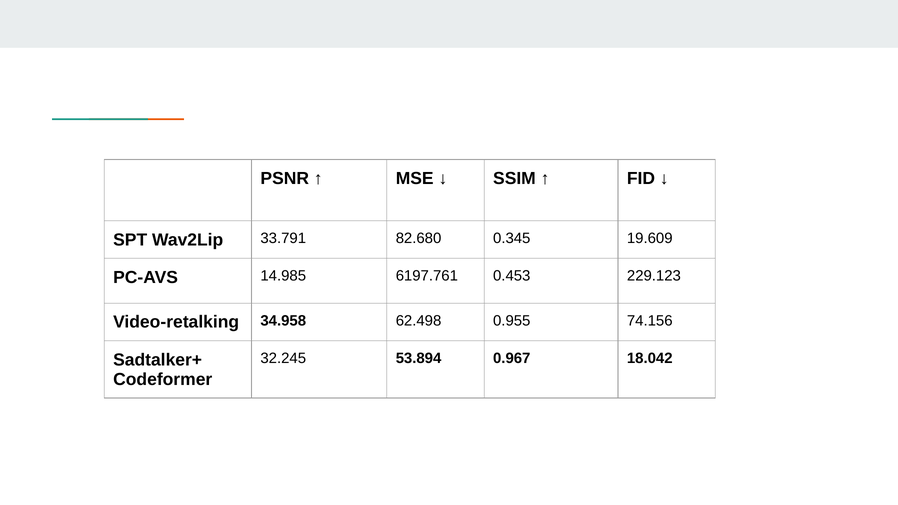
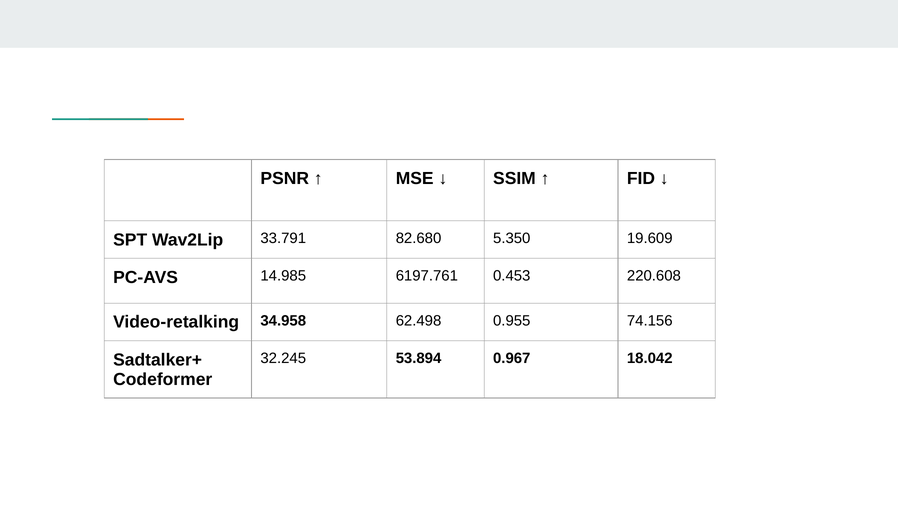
0.345: 0.345 -> 5.350
229.123: 229.123 -> 220.608
